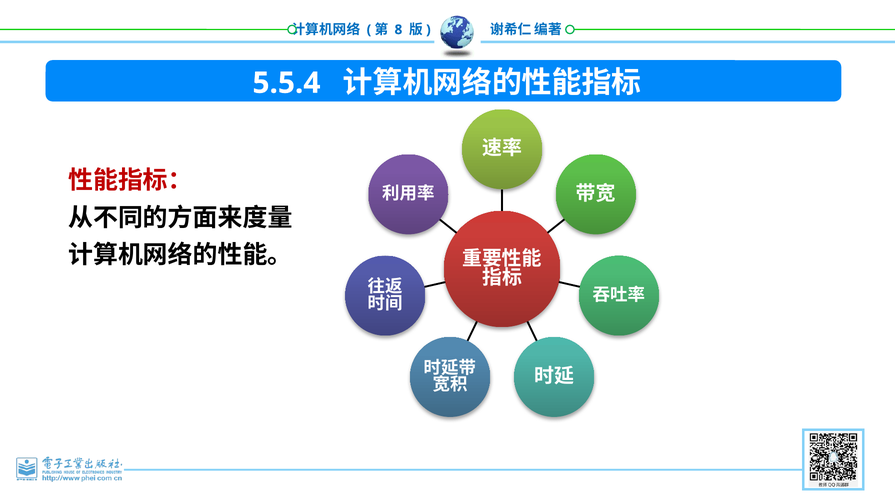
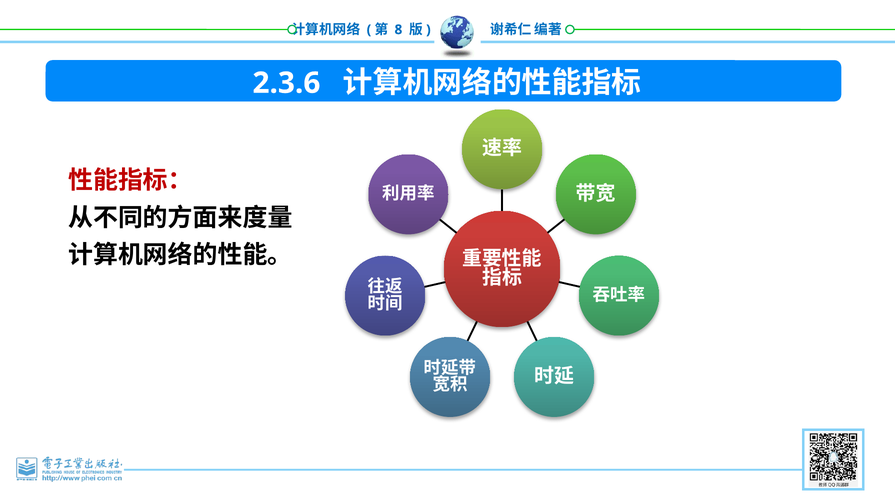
5.5.4: 5.5.4 -> 2.3.6
